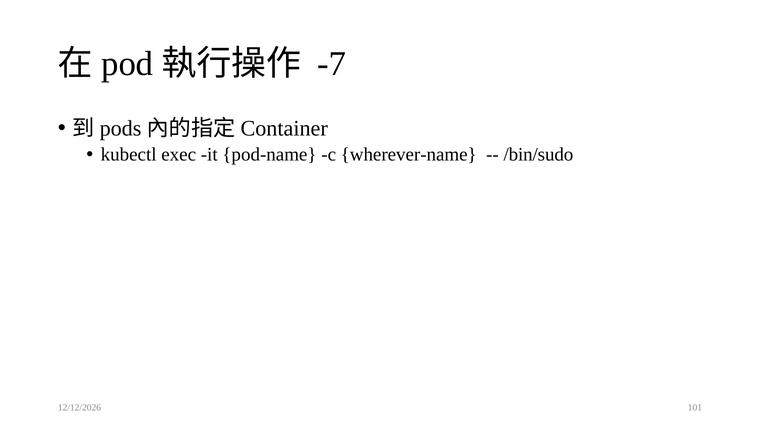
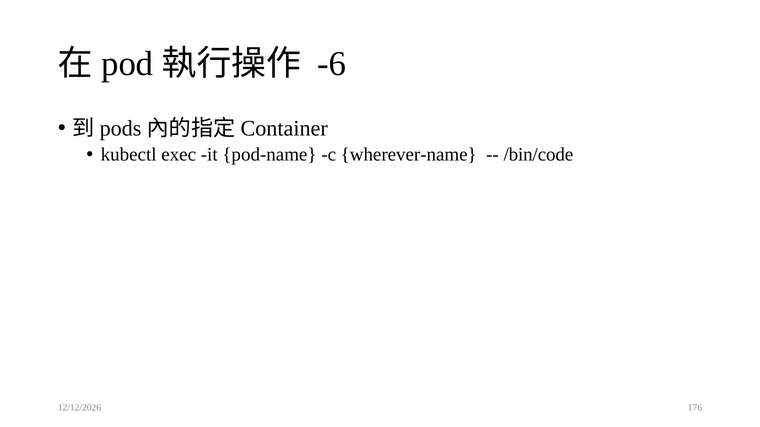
-7: -7 -> -6
/bin/sudo: /bin/sudo -> /bin/code
101: 101 -> 176
